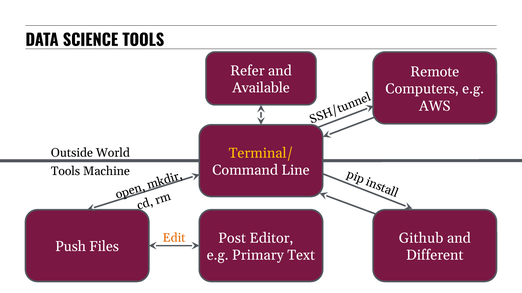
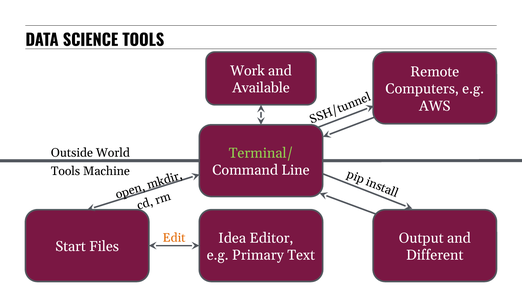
Refer: Refer -> Work
Terminal/ colour: yellow -> light green
Post: Post -> Idea
Github: Github -> Output
Push: Push -> Start
